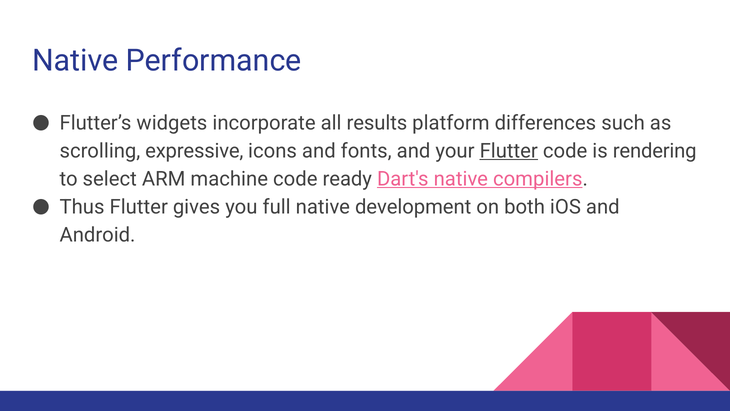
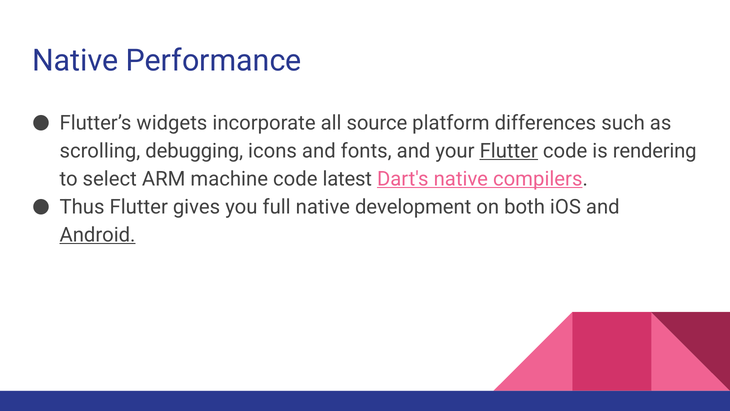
results: results -> source
expressive: expressive -> debugging
ready: ready -> latest
Android underline: none -> present
